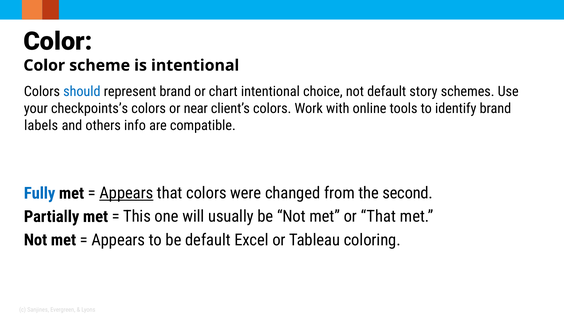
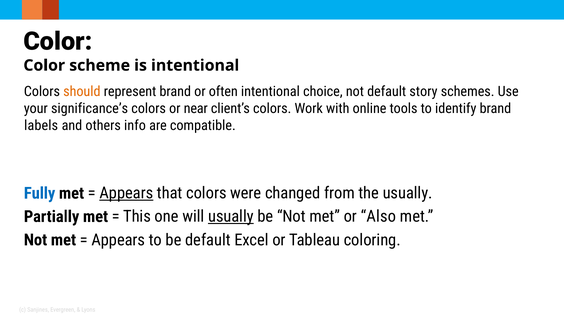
should colour: blue -> orange
chart: chart -> often
checkpoints’s: checkpoints’s -> significance’s
the second: second -> usually
usually at (231, 216) underline: none -> present
or That: That -> Also
